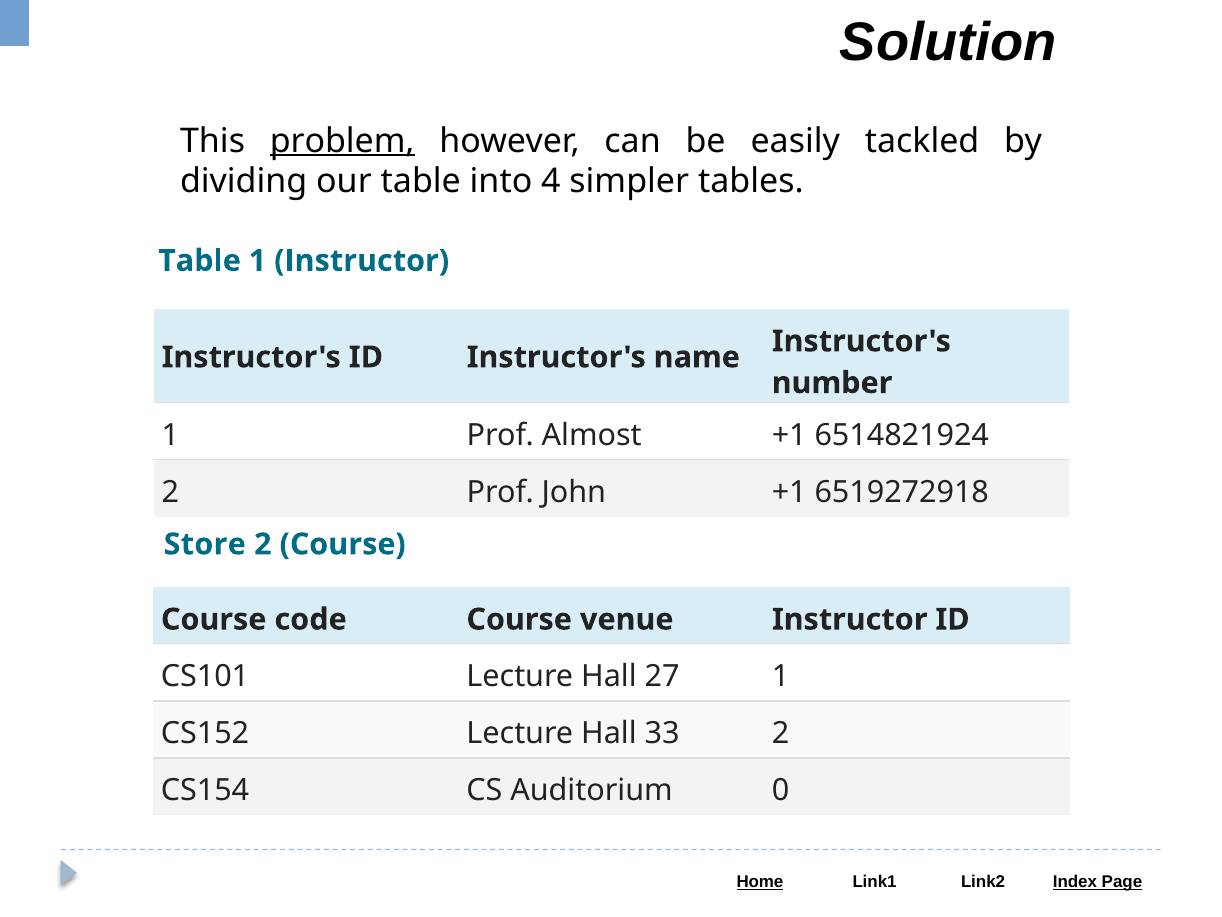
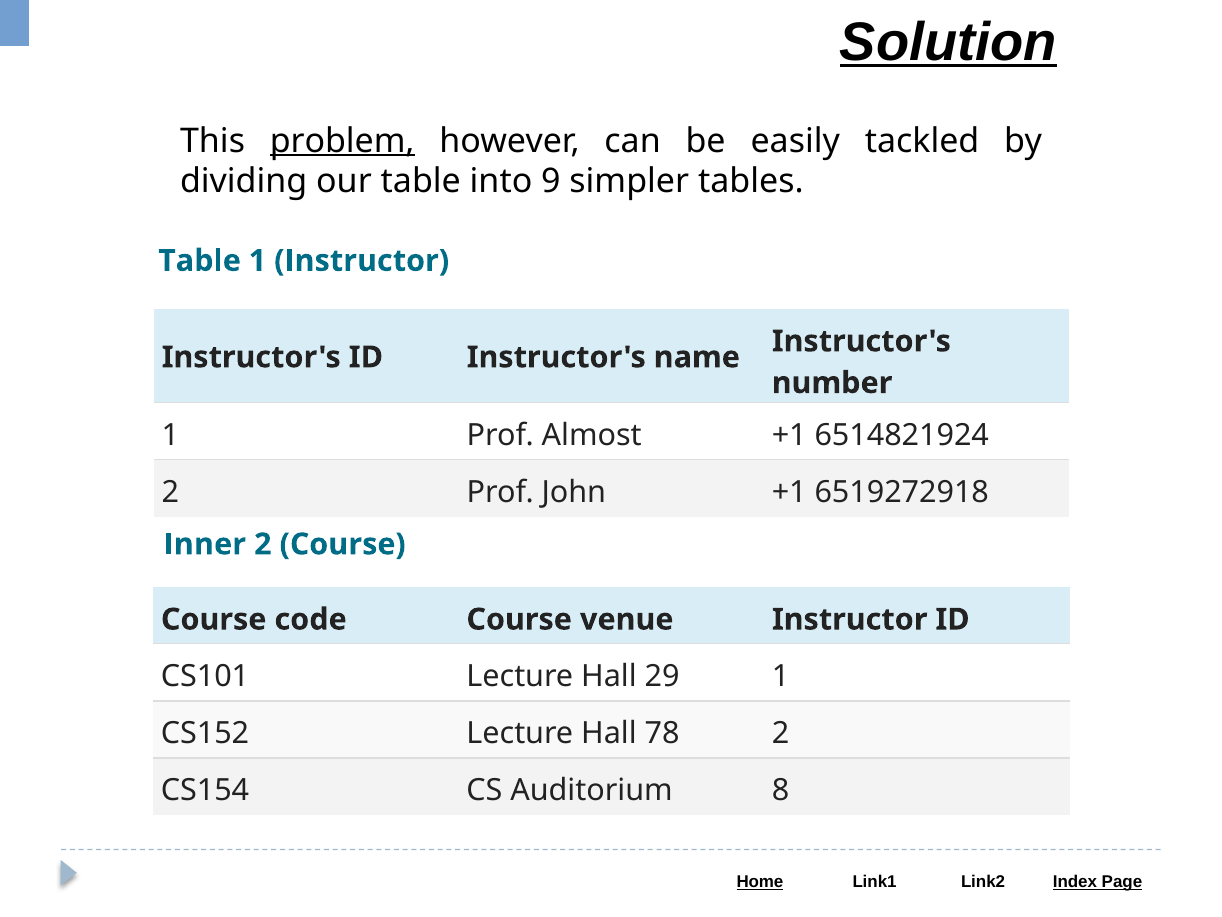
Solution underline: none -> present
4: 4 -> 9
Store: Store -> Inner
27: 27 -> 29
33: 33 -> 78
0: 0 -> 8
